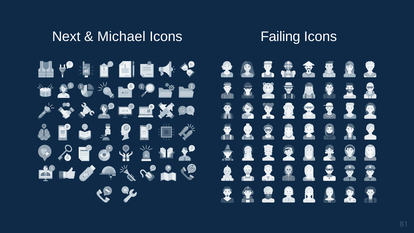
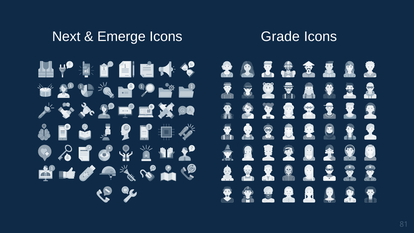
Michael: Michael -> Emerge
Failing: Failing -> Grade
